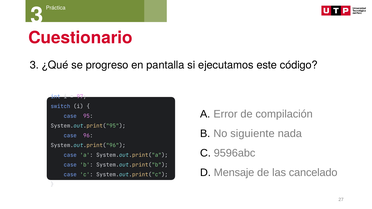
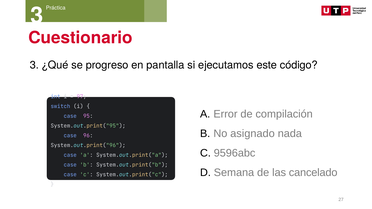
siguiente: siguiente -> asignado
Mensaje: Mensaje -> Semana
